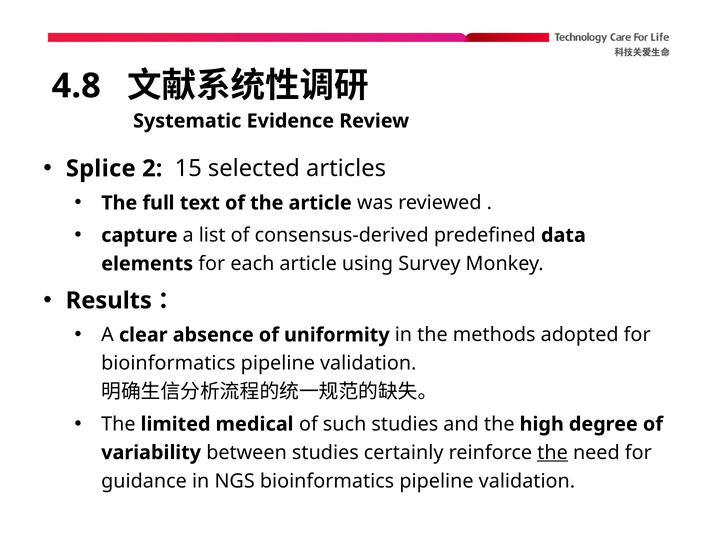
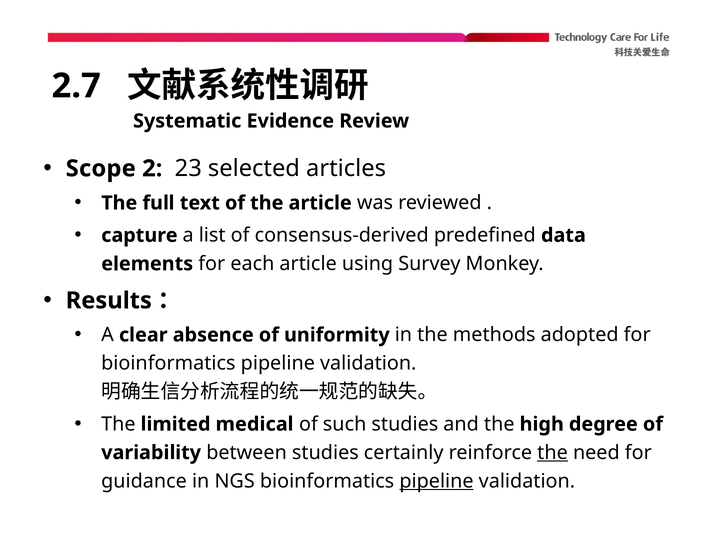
4.8: 4.8 -> 2.7
Splice: Splice -> Scope
15: 15 -> 23
pipeline at (436, 481) underline: none -> present
